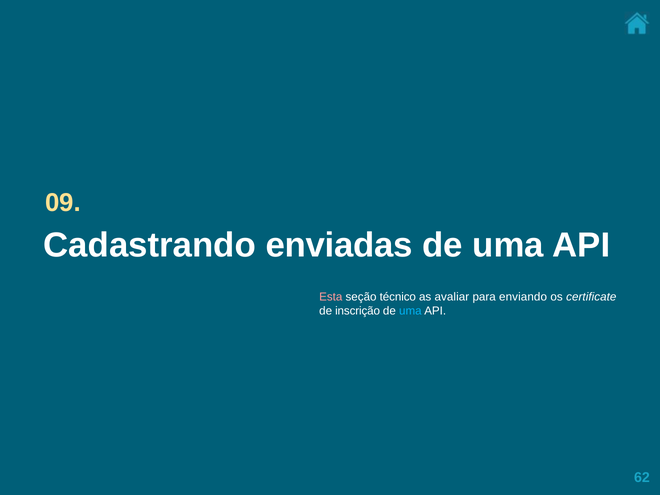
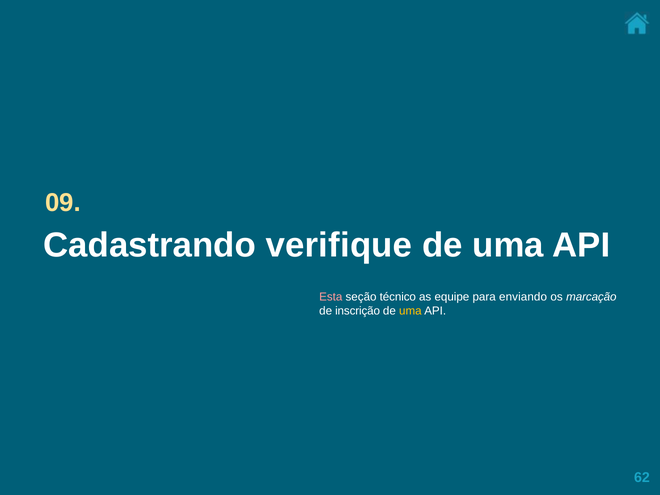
enviadas: enviadas -> verifique
avaliar: avaliar -> equipe
certificate: certificate -> marcação
uma at (410, 311) colour: light blue -> yellow
